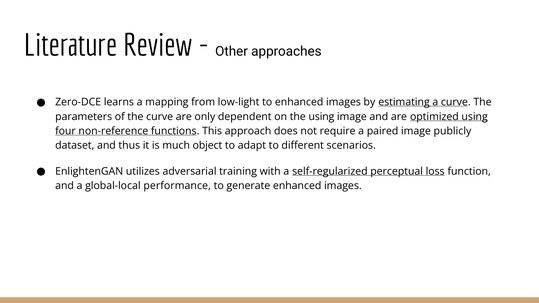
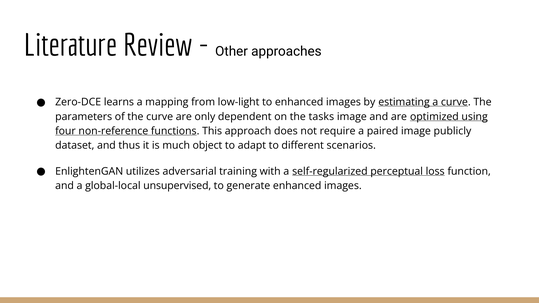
the using: using -> tasks
performance: performance -> unsupervised
